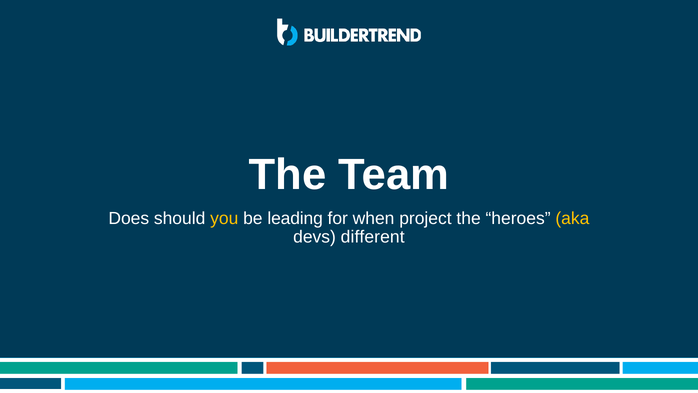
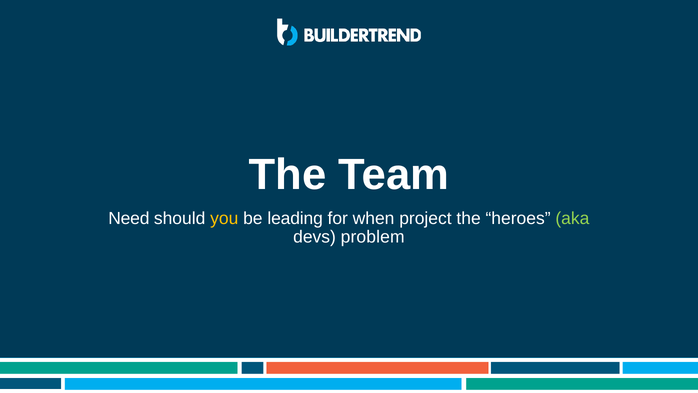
Does: Does -> Need
aka colour: yellow -> light green
different: different -> problem
